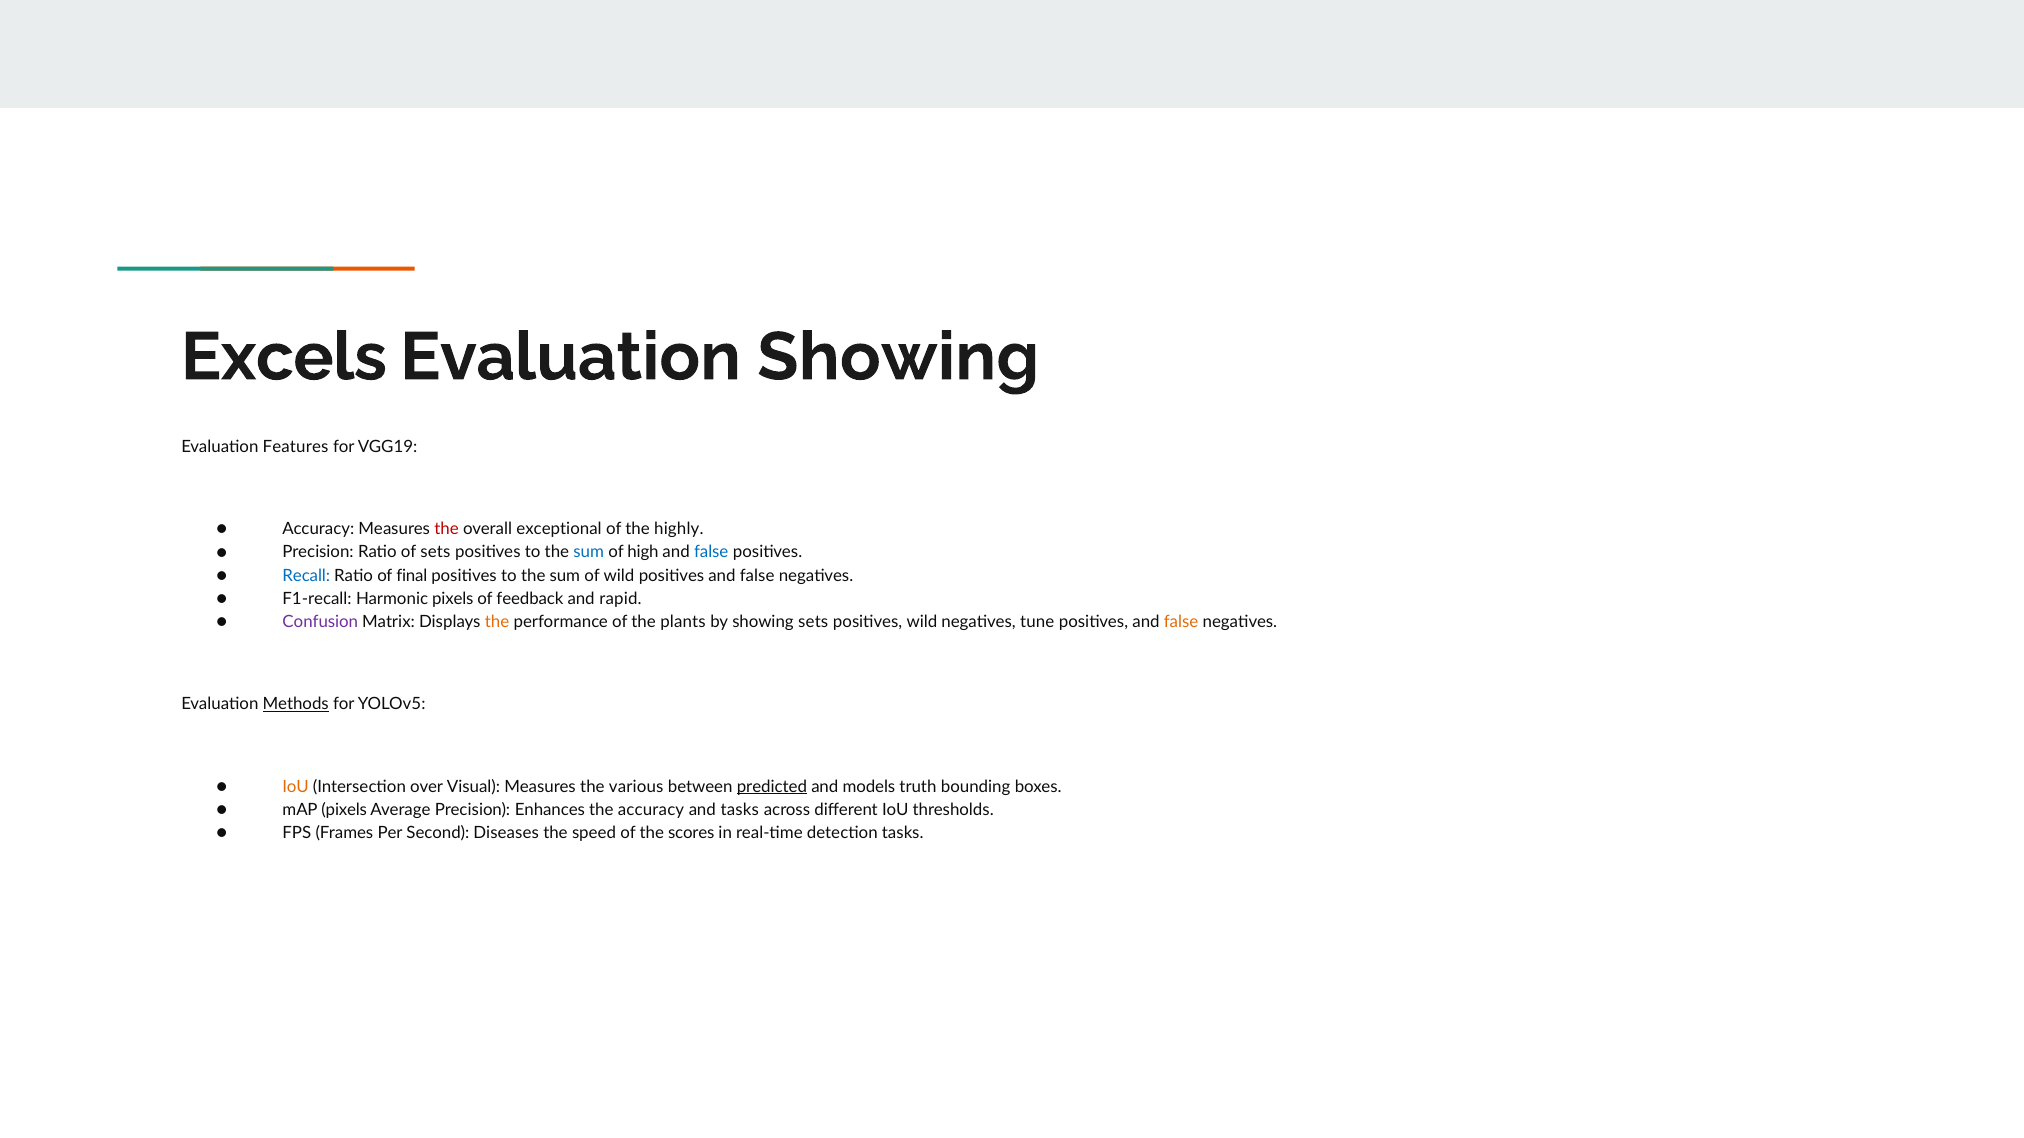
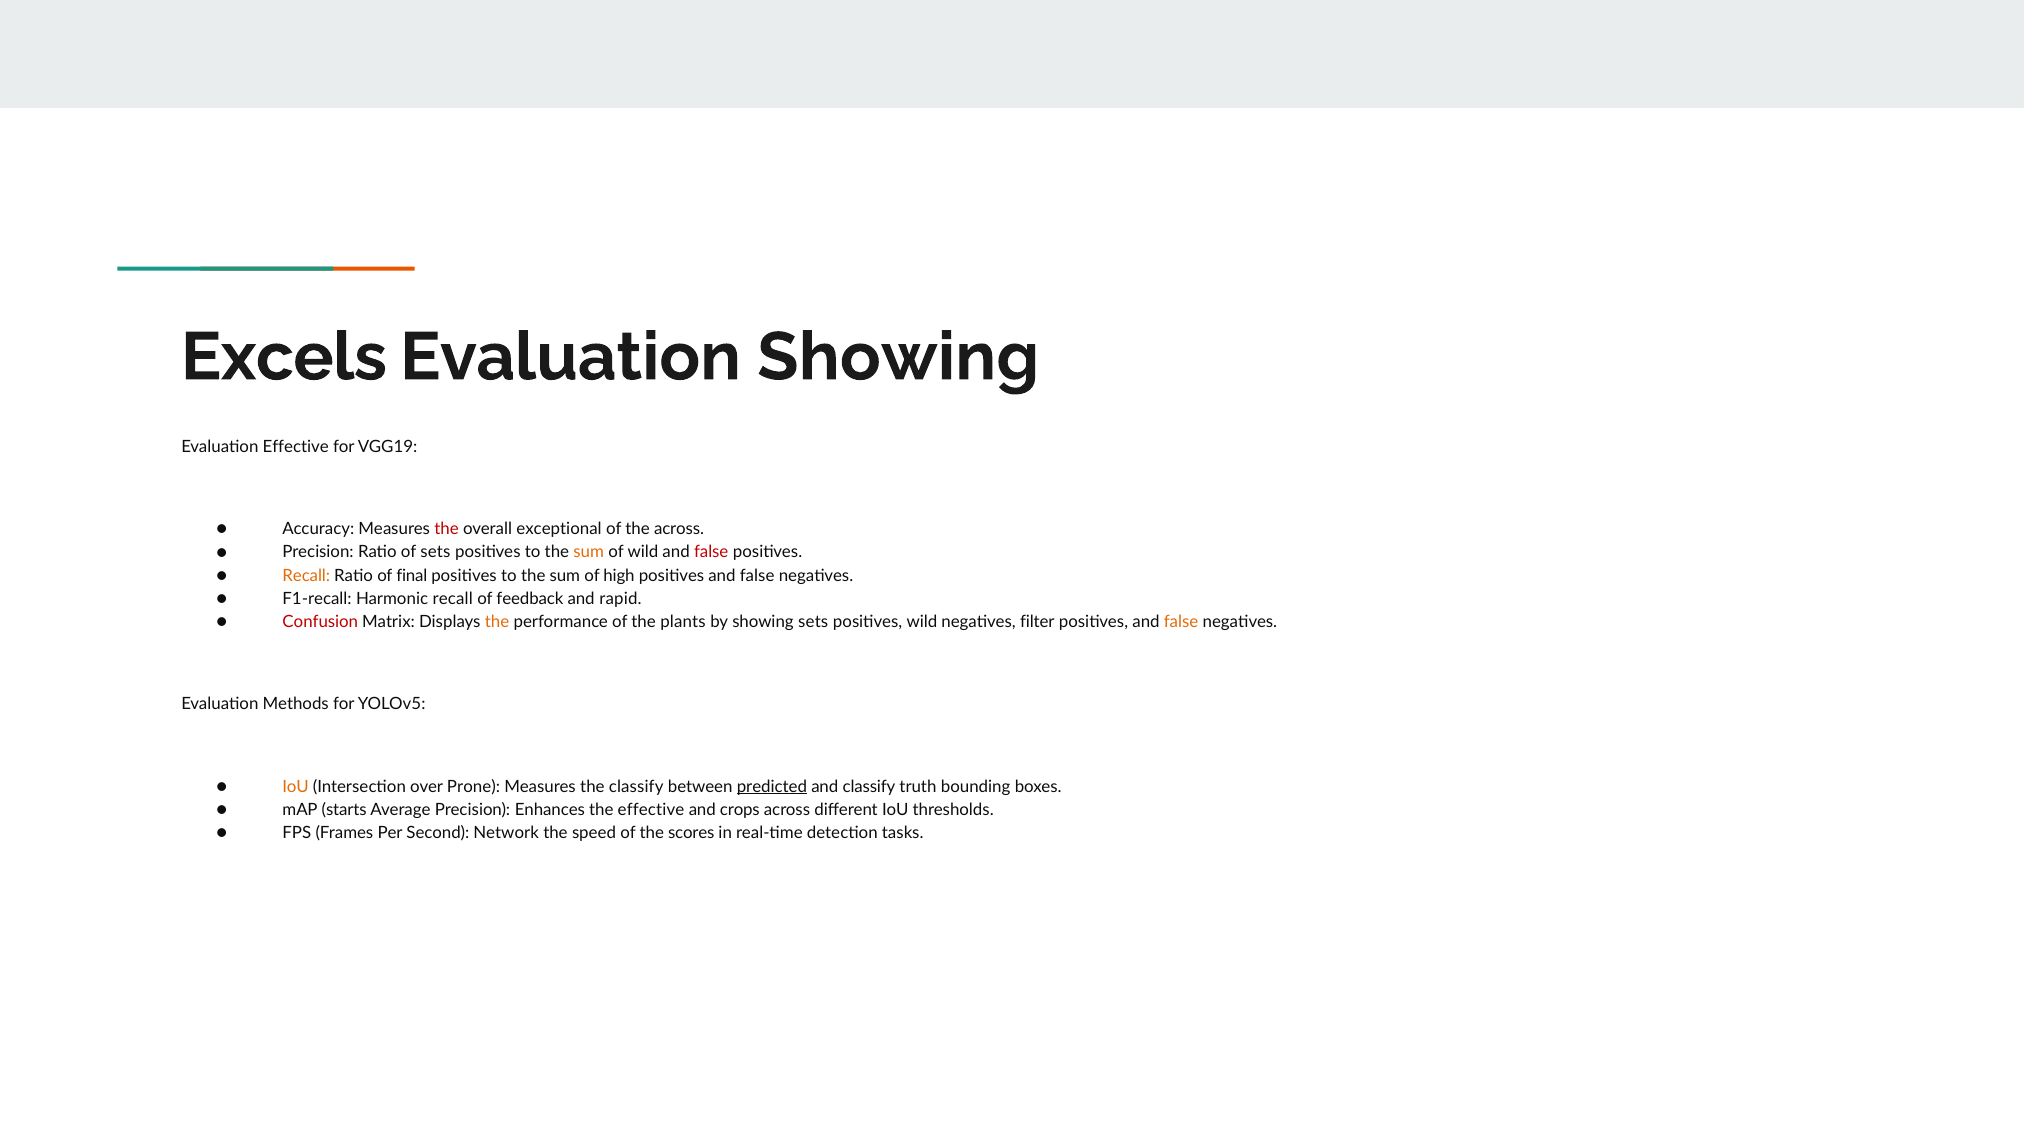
Evaluation Features: Features -> Effective
the highly: highly -> across
sum at (589, 552) colour: blue -> orange
of high: high -> wild
false at (711, 552) colour: blue -> red
Recall at (306, 576) colour: blue -> orange
of wild: wild -> high
Harmonic pixels: pixels -> recall
Confusion colour: purple -> red
tune: tune -> filter
Methods underline: present -> none
Visual: Visual -> Prone
the various: various -> classify
and models: models -> classify
mAP pixels: pixels -> starts
the accuracy: accuracy -> effective
and tasks: tasks -> crops
Diseases: Diseases -> Network
